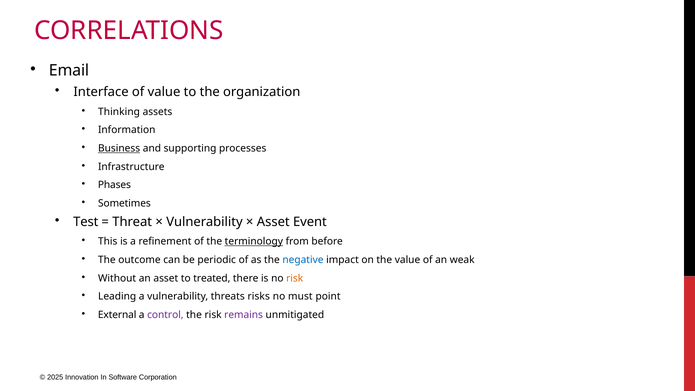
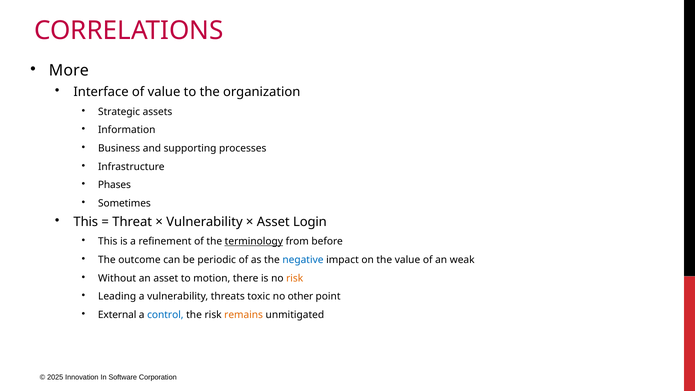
Email: Email -> More
Thinking: Thinking -> Strategic
Business underline: present -> none
Test at (86, 222): Test -> This
Event: Event -> Login
treated: treated -> motion
risks: risks -> toxic
must: must -> other
control colour: purple -> blue
remains colour: purple -> orange
